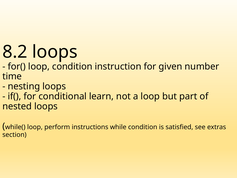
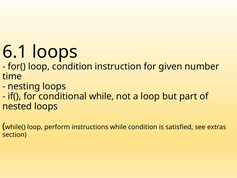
8.2: 8.2 -> 6.1
conditional learn: learn -> while
